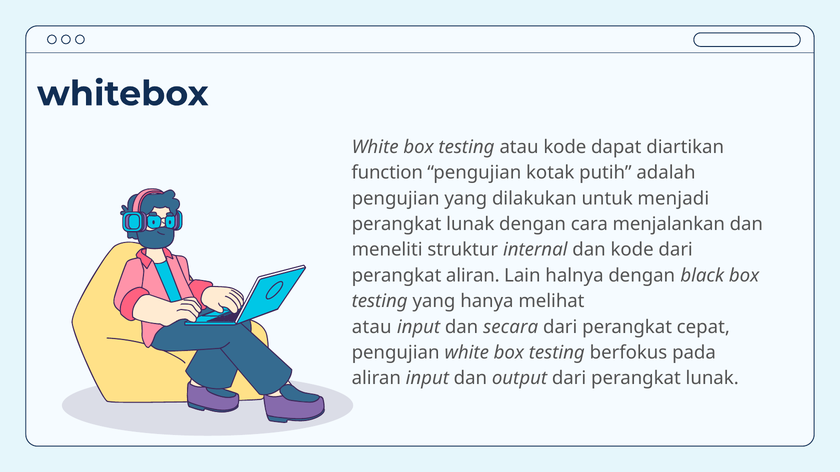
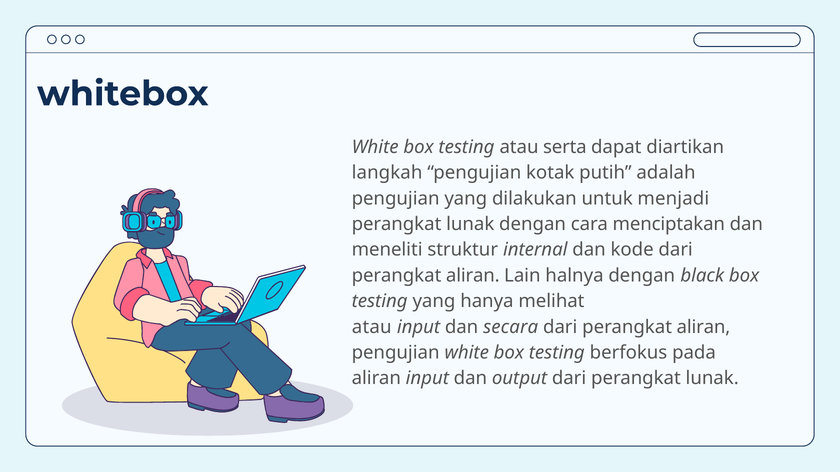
atau kode: kode -> serta
function: function -> langkah
menjalankan: menjalankan -> menciptakan
cepat at (703, 327): cepat -> aliran
